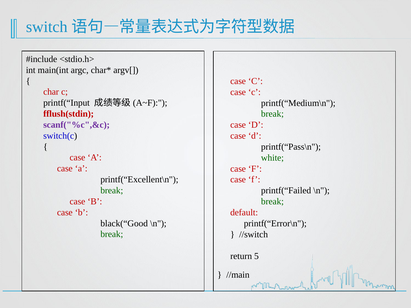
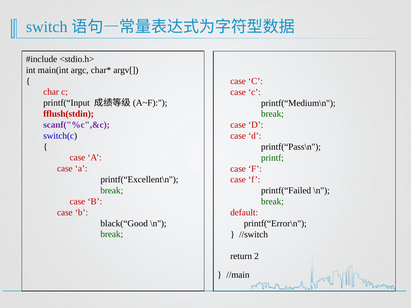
white: white -> printf
5: 5 -> 2
